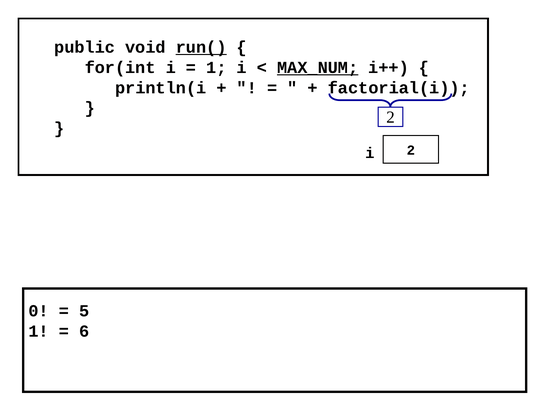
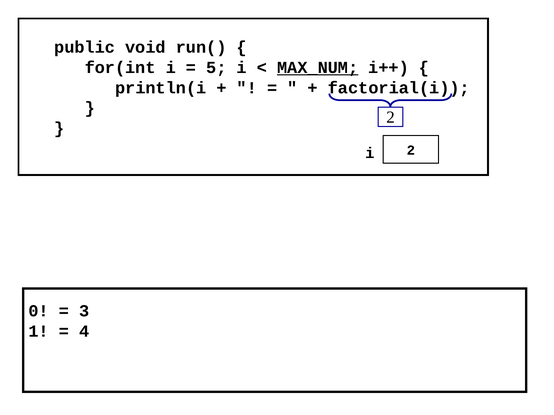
run( underline: present -> none
1 at (216, 68): 1 -> 5
5: 5 -> 3
6: 6 -> 4
